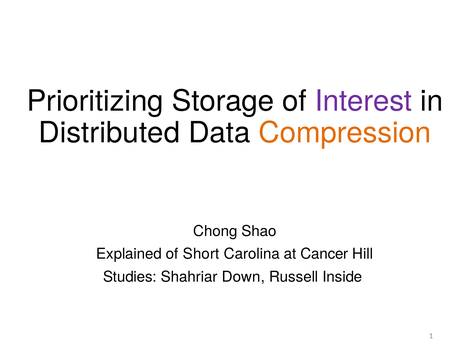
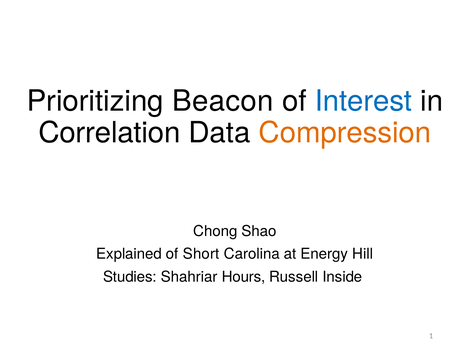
Storage: Storage -> Beacon
Interest colour: purple -> blue
Distributed: Distributed -> Correlation
Cancer: Cancer -> Energy
Down: Down -> Hours
